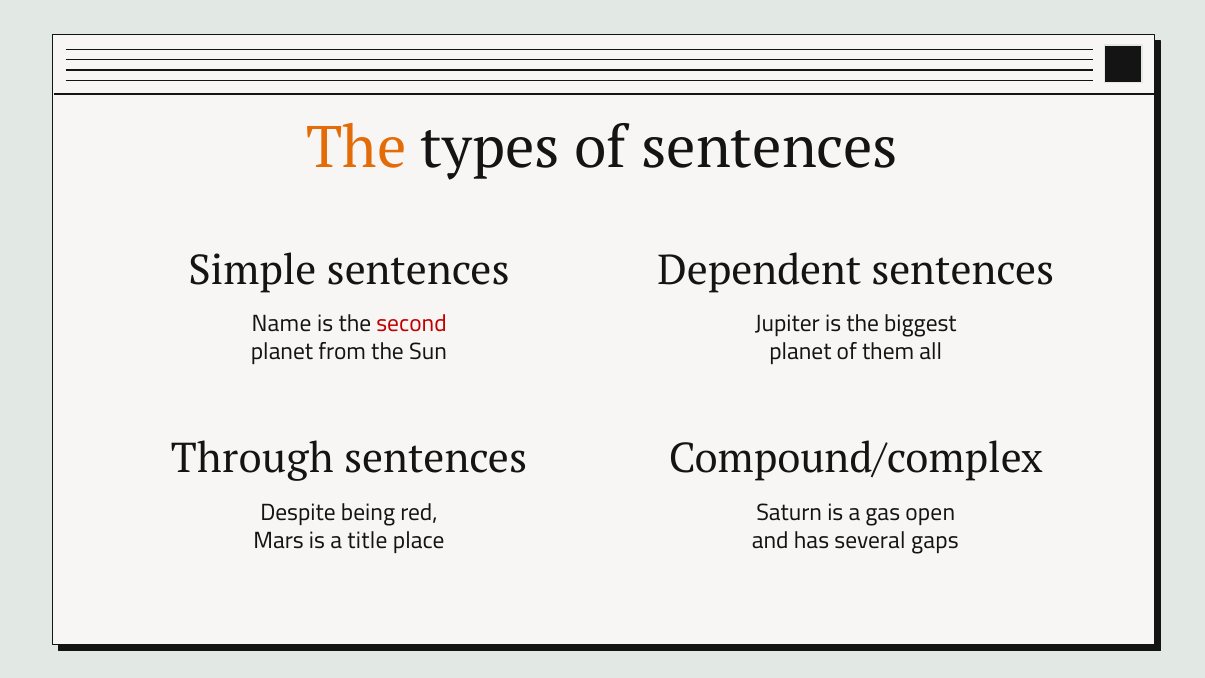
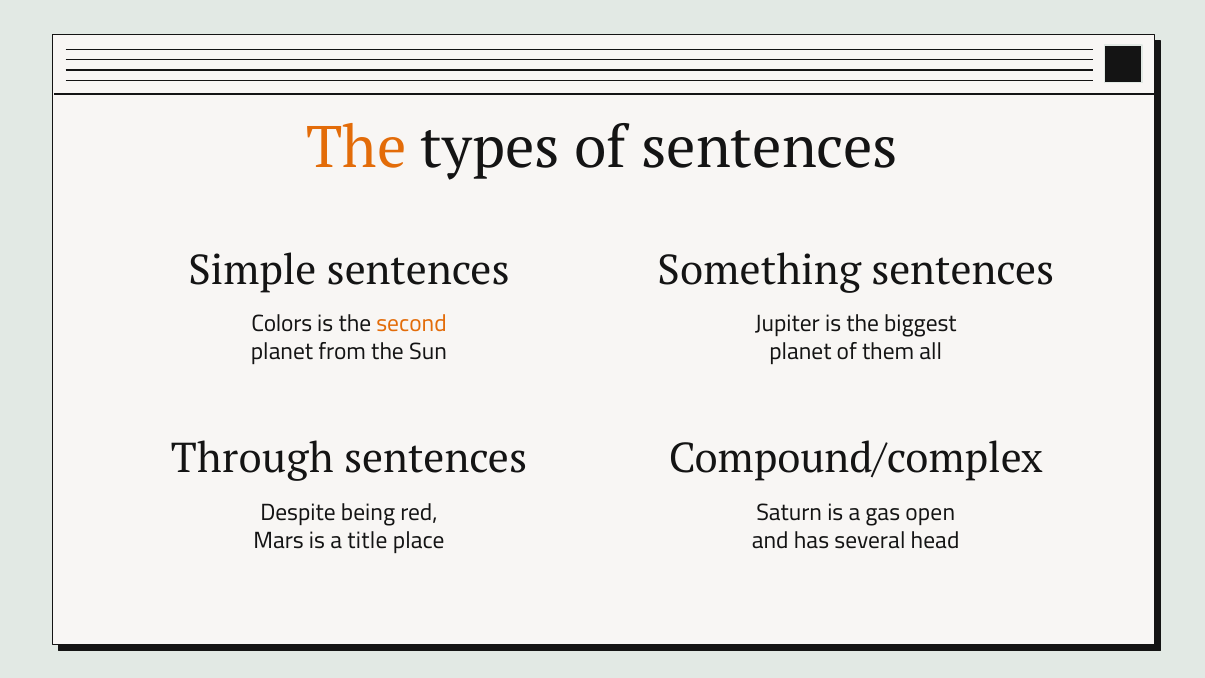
Dependent: Dependent -> Something
Name: Name -> Colors
second colour: red -> orange
gaps: gaps -> head
